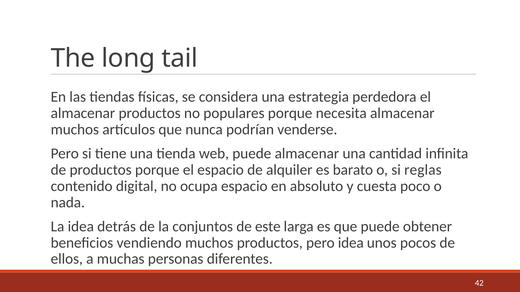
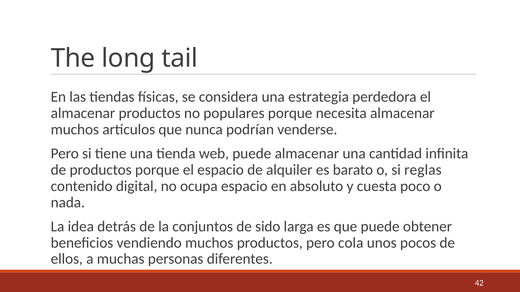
este: este -> sido
pero idea: idea -> cola
